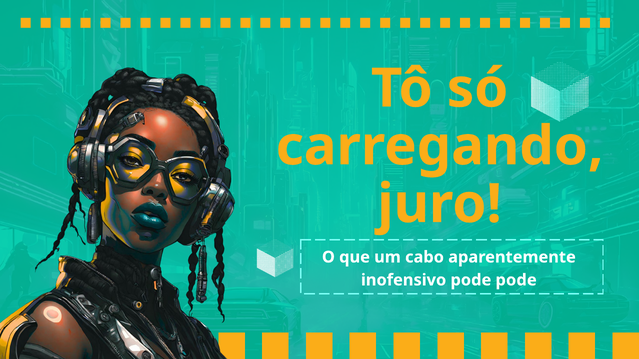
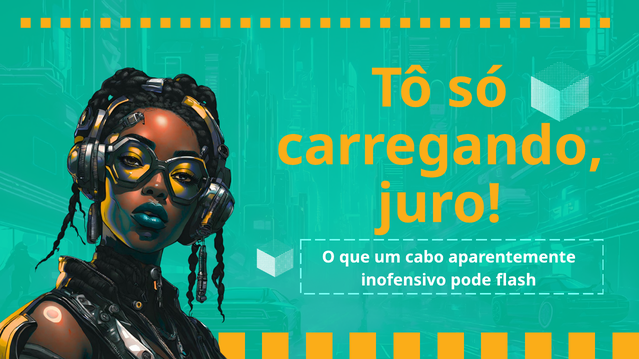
pode pode: pode -> flash
